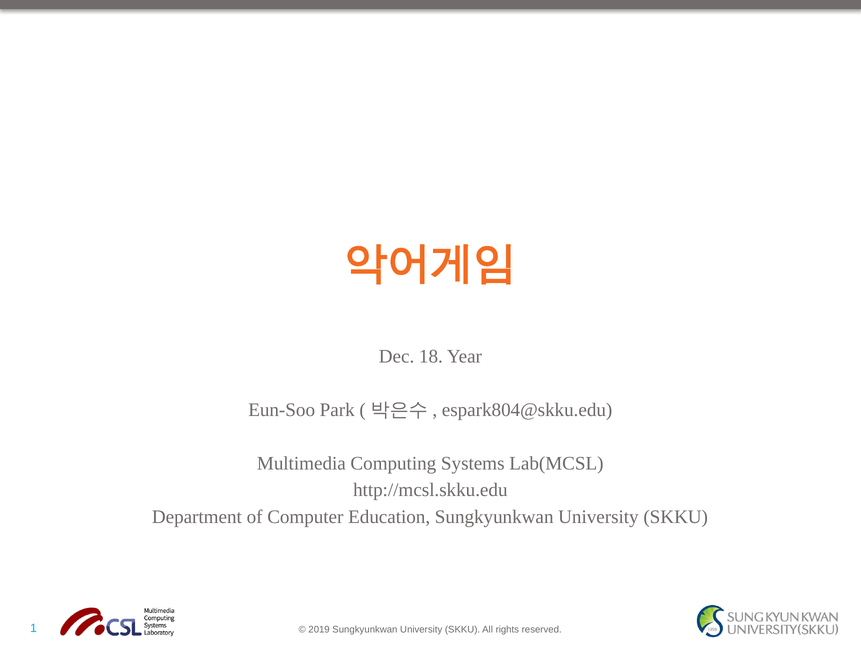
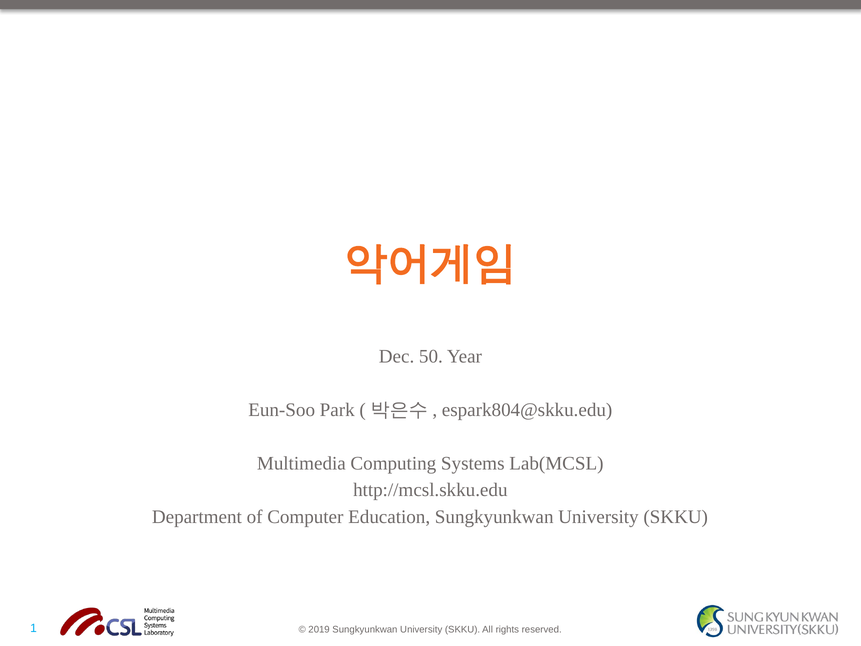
18: 18 -> 50
